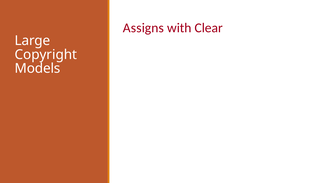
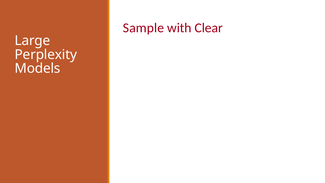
Assigns: Assigns -> Sample
Copyright: Copyright -> Perplexity
